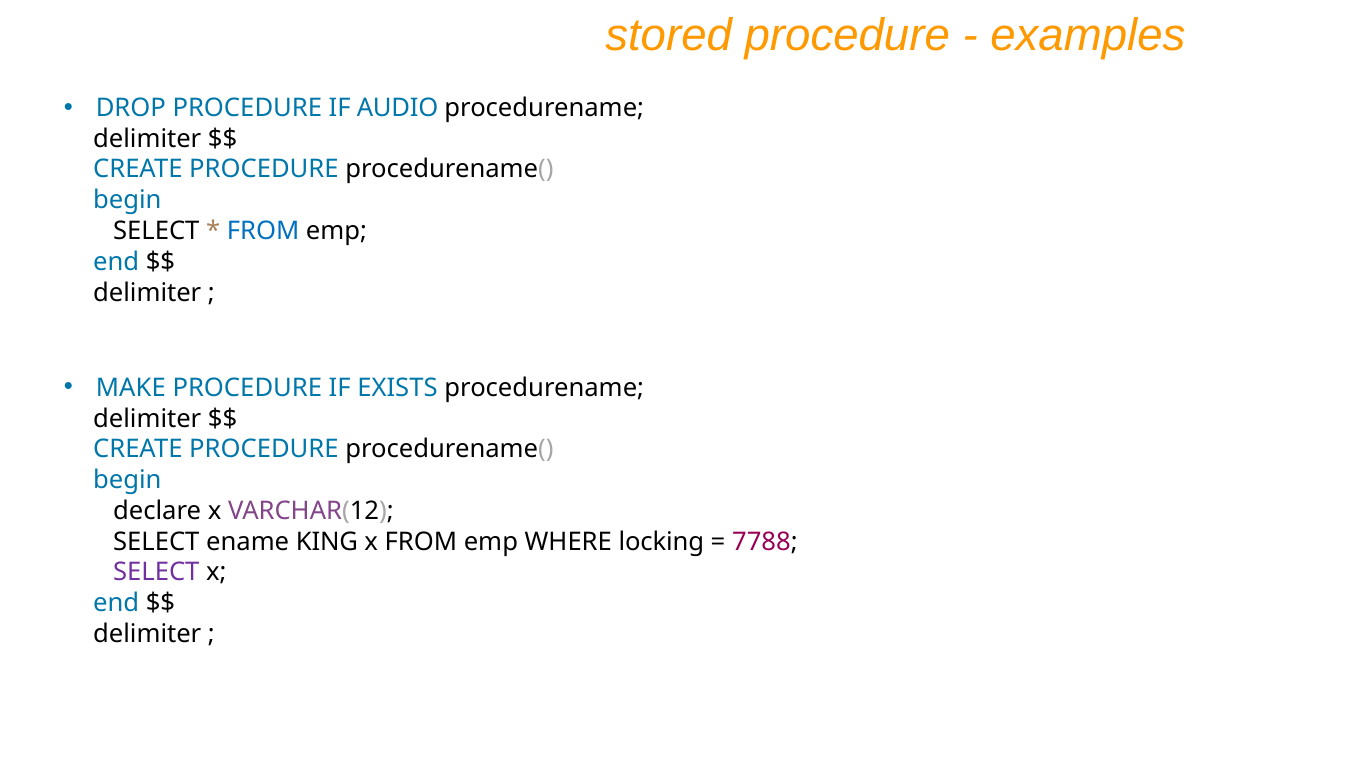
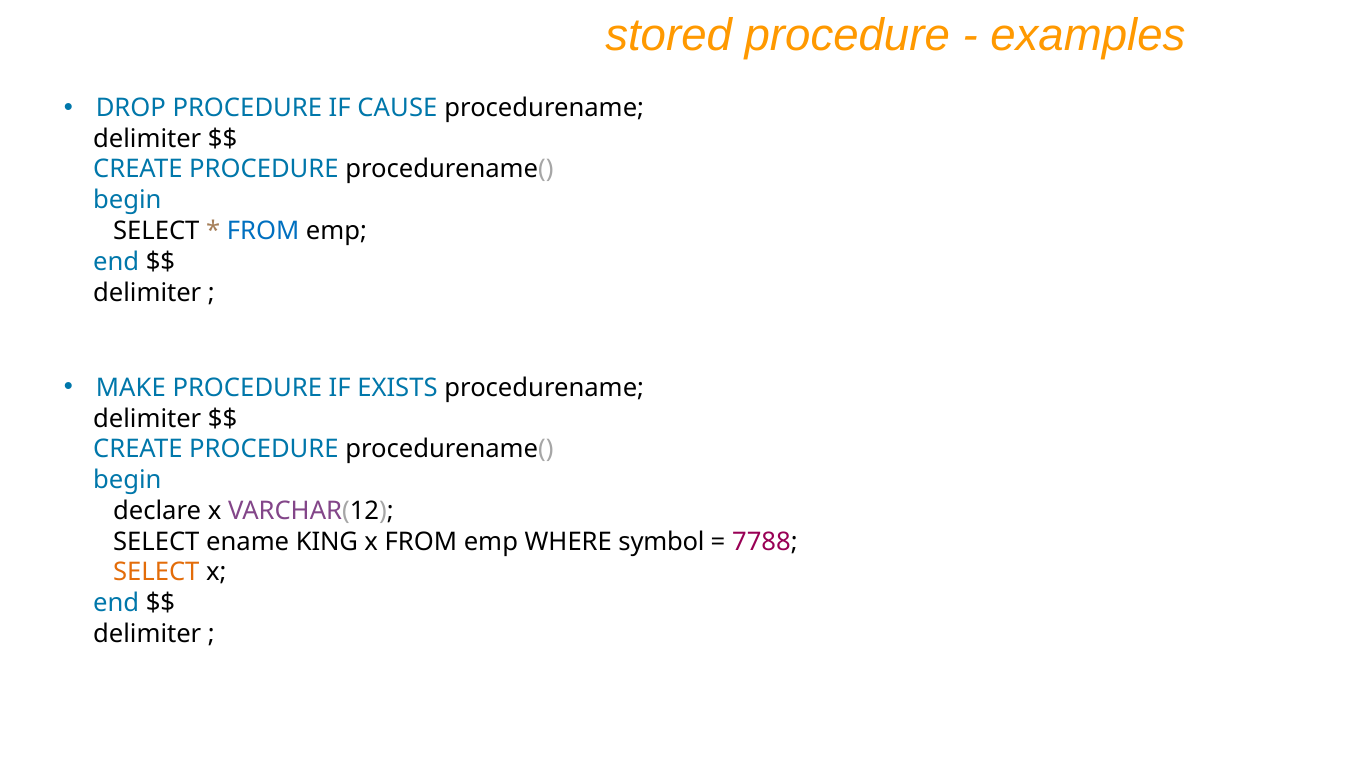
AUDIO: AUDIO -> CAUSE
locking: locking -> symbol
SELECT at (156, 572) colour: purple -> orange
